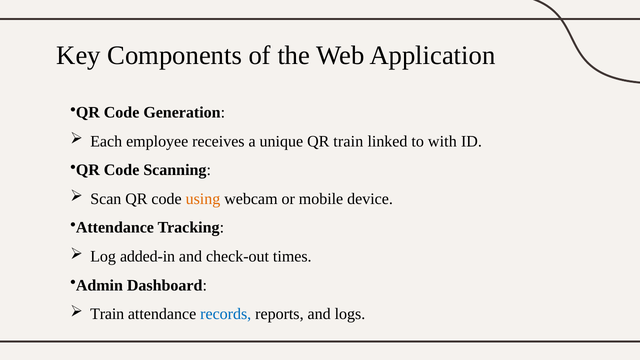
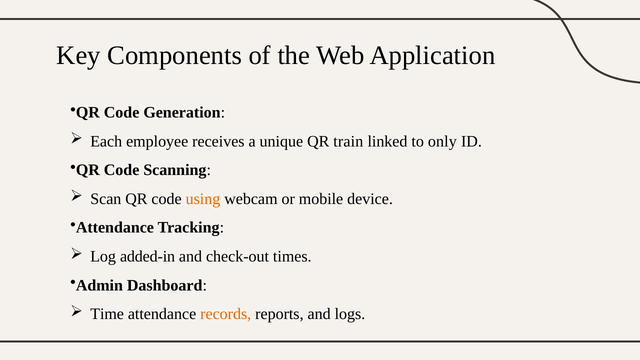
with: with -> only
Train at (107, 314): Train -> Time
records colour: blue -> orange
